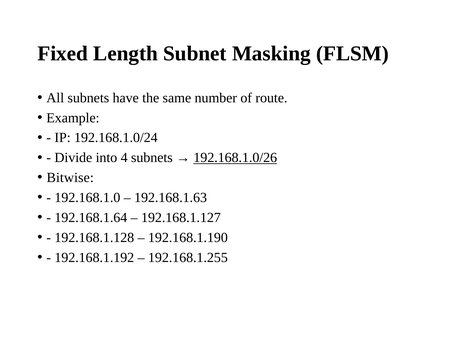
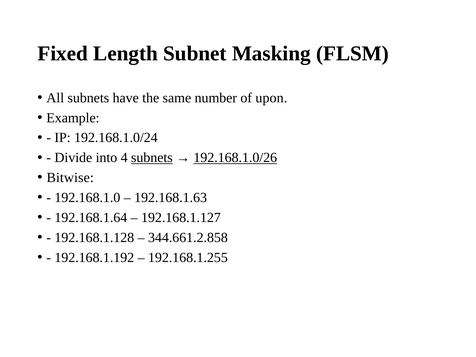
route: route -> upon
subnets at (152, 158) underline: none -> present
192.168.1.190: 192.168.1.190 -> 344.661.2.858
